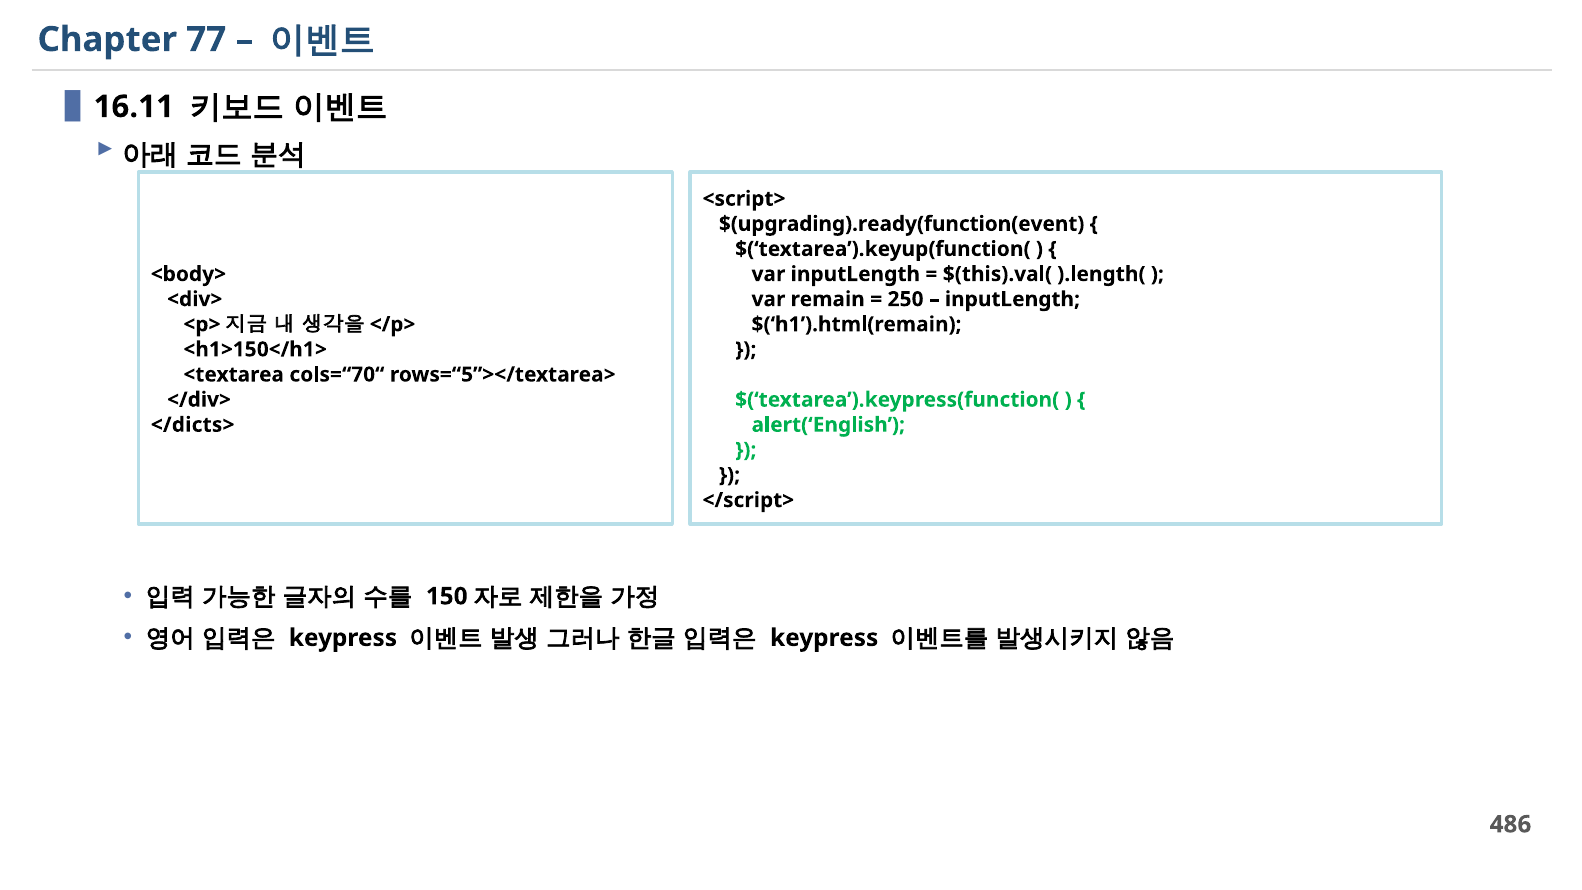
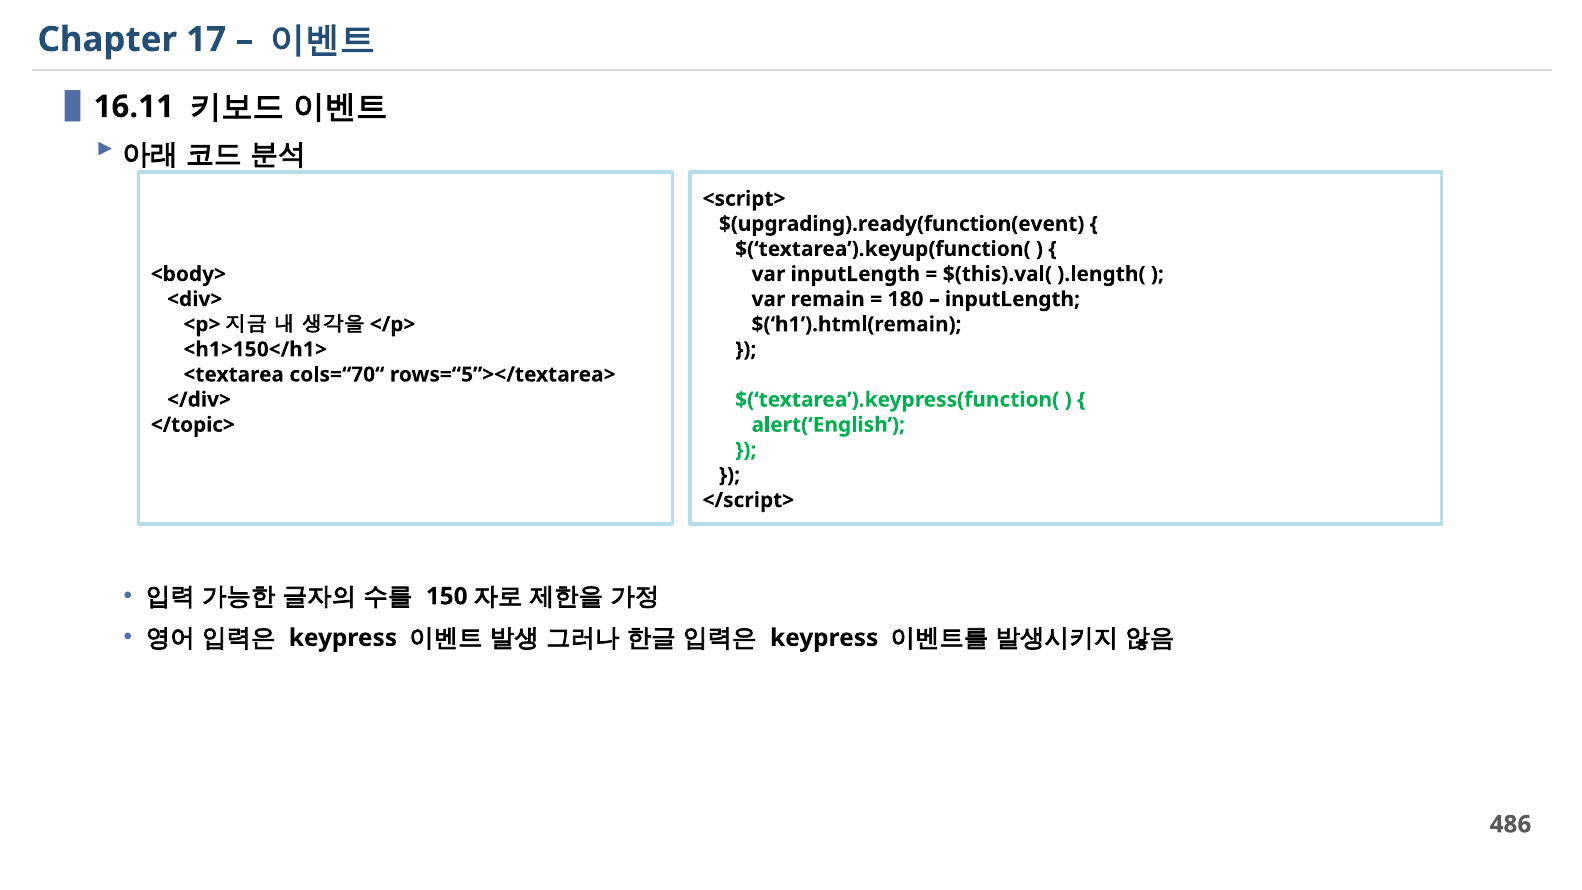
77: 77 -> 17
250: 250 -> 180
</dicts>: </dicts> -> </topic>
